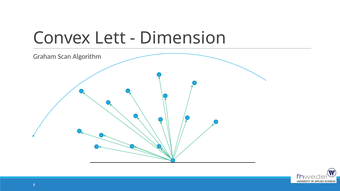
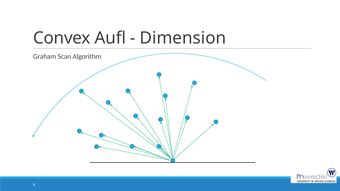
Lett: Lett -> Aufl
